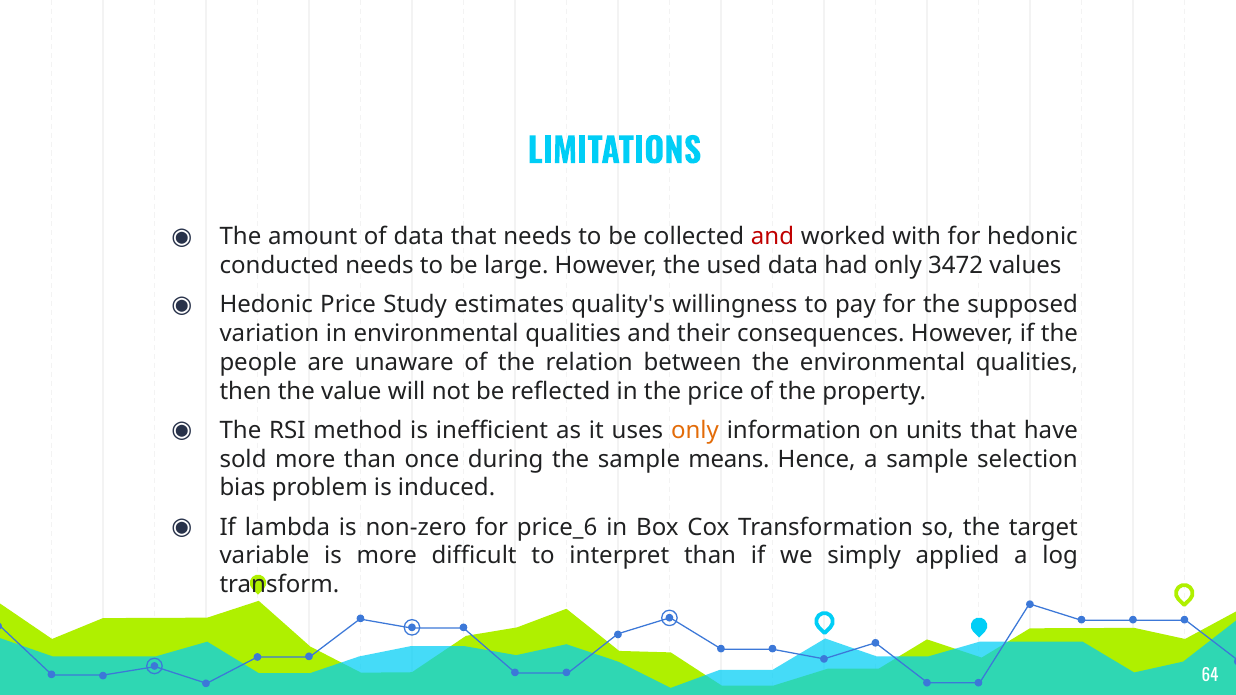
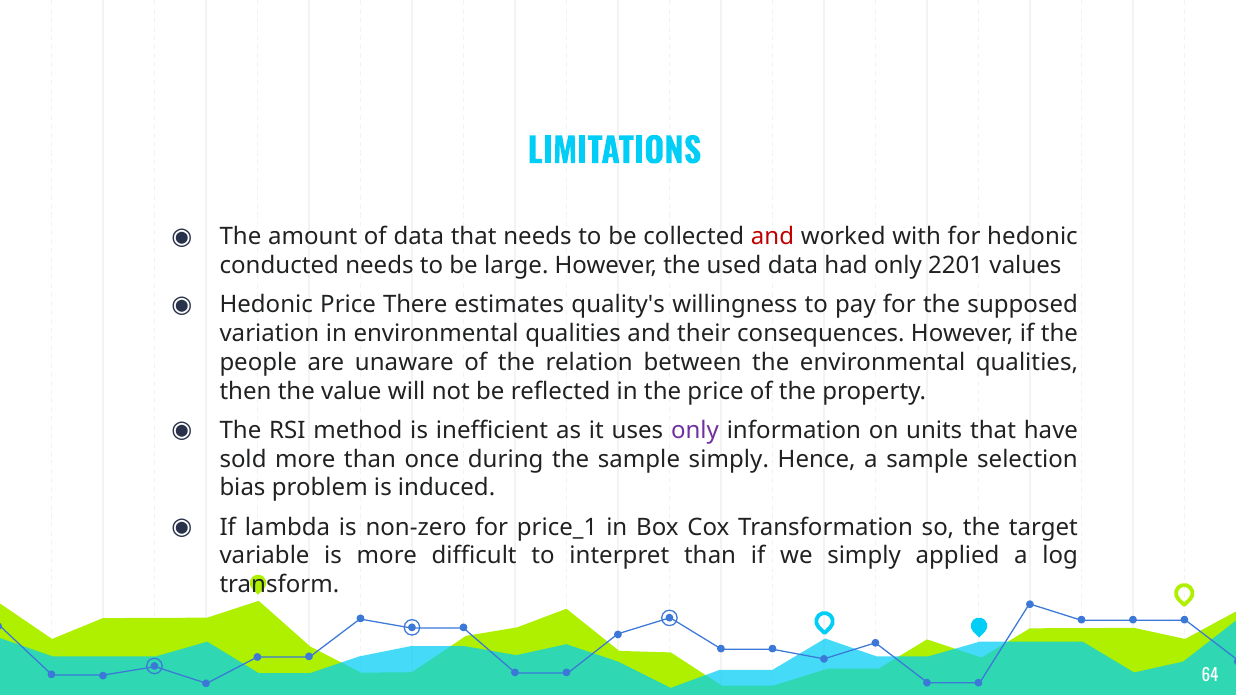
3472: 3472 -> 2201
Study: Study -> There
only at (695, 430) colour: orange -> purple
sample means: means -> simply
price_6: price_6 -> price_1
